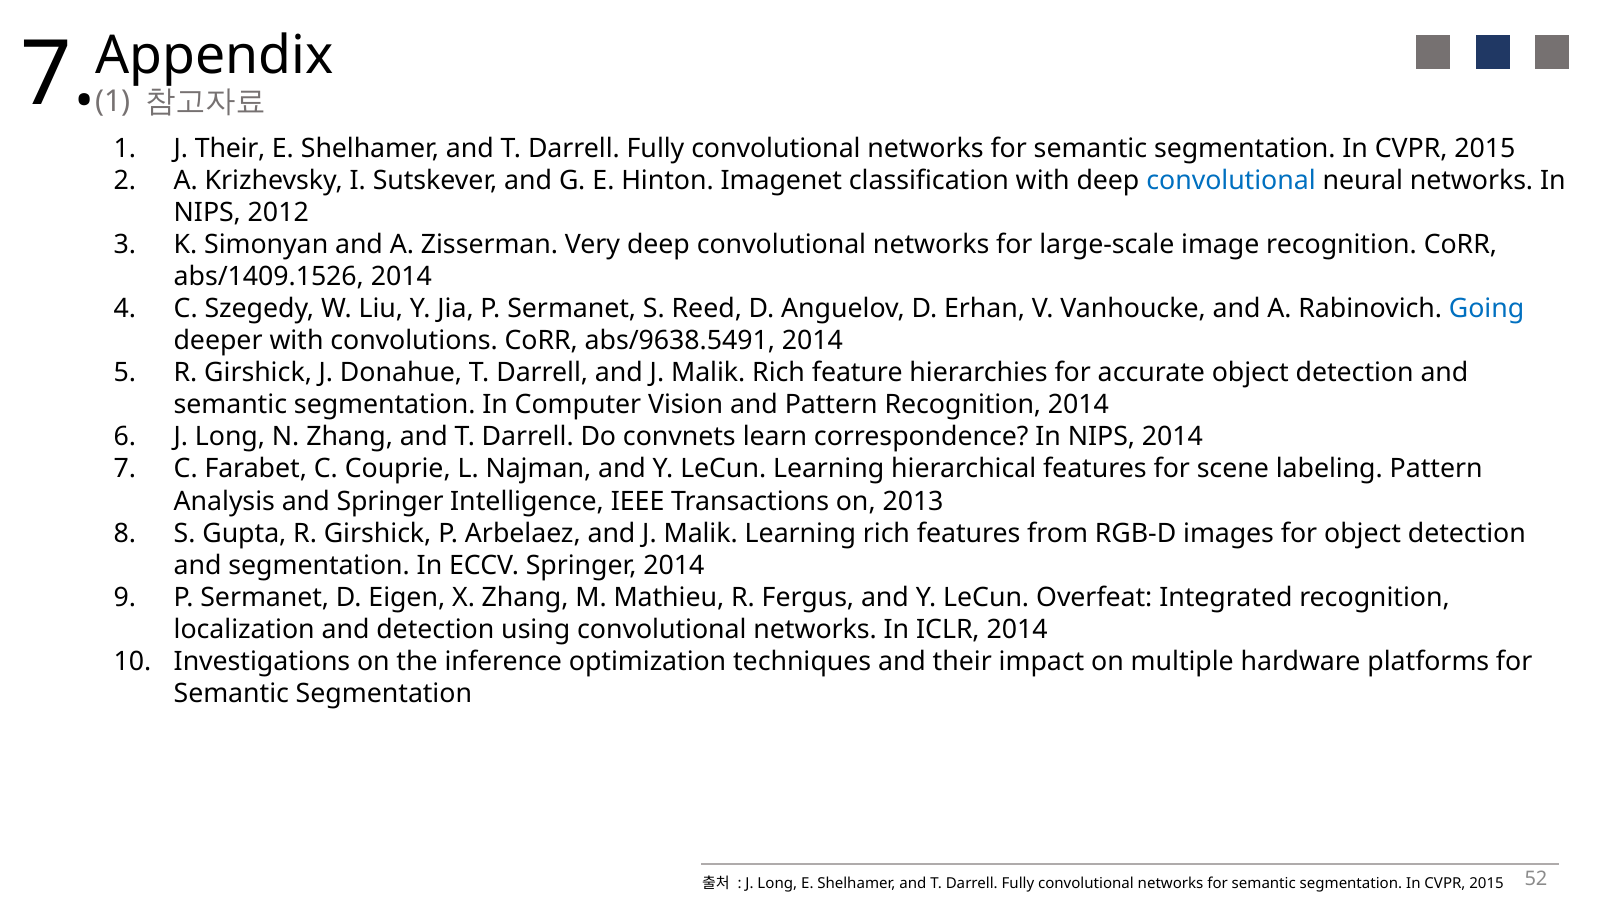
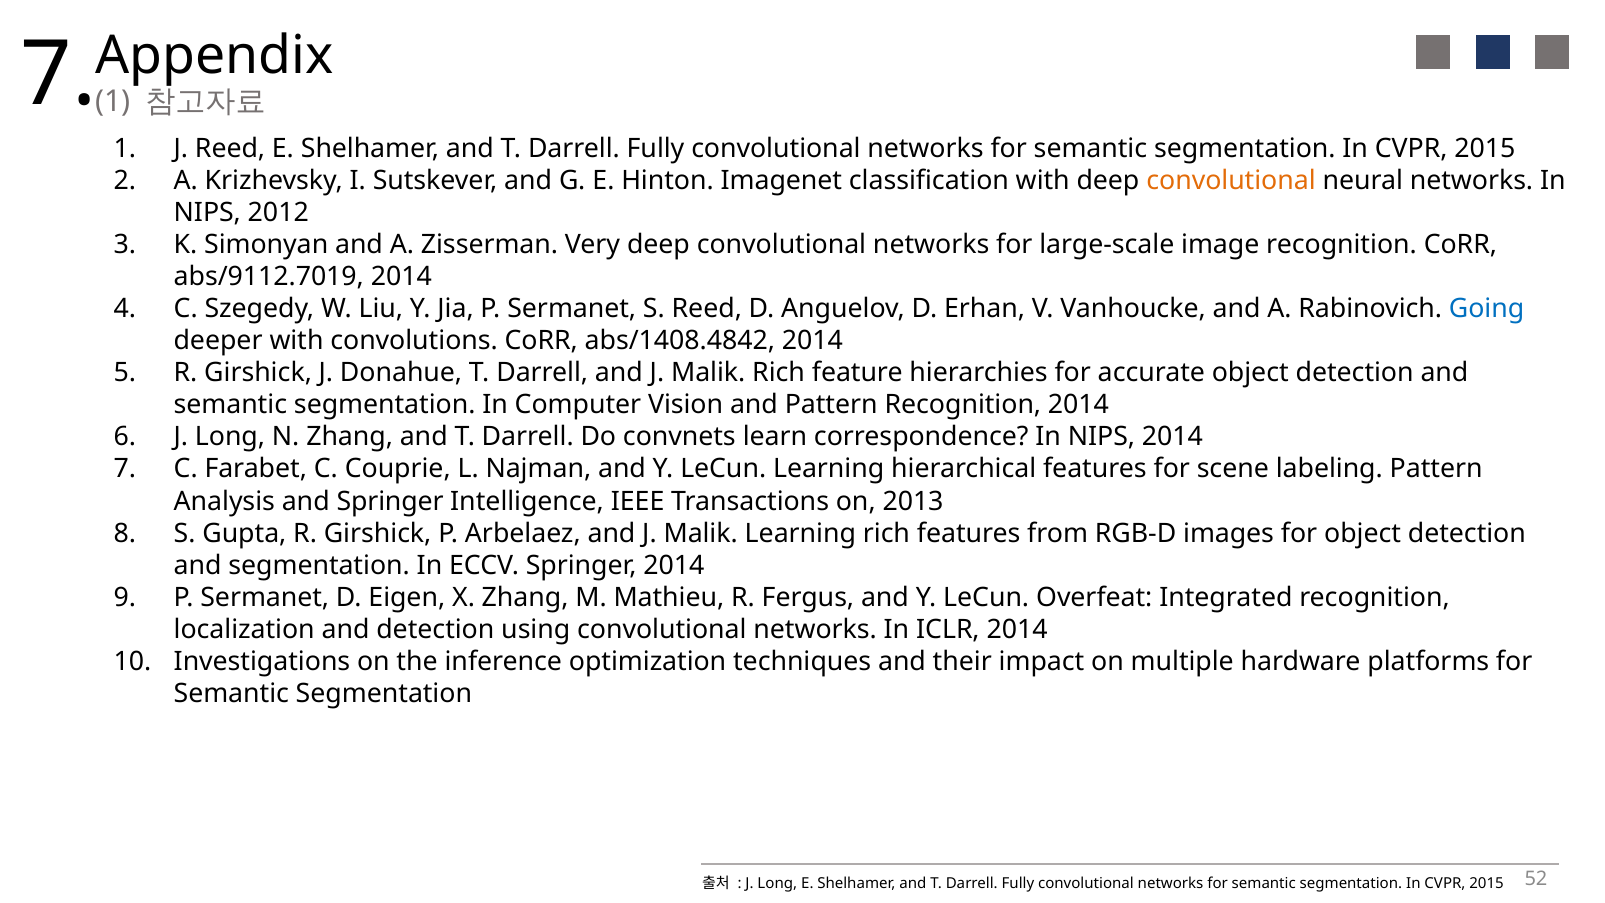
J Their: Their -> Reed
convolutional at (1231, 180) colour: blue -> orange
abs/1409.1526: abs/1409.1526 -> abs/9112.7019
abs/9638.5491: abs/9638.5491 -> abs/1408.4842
